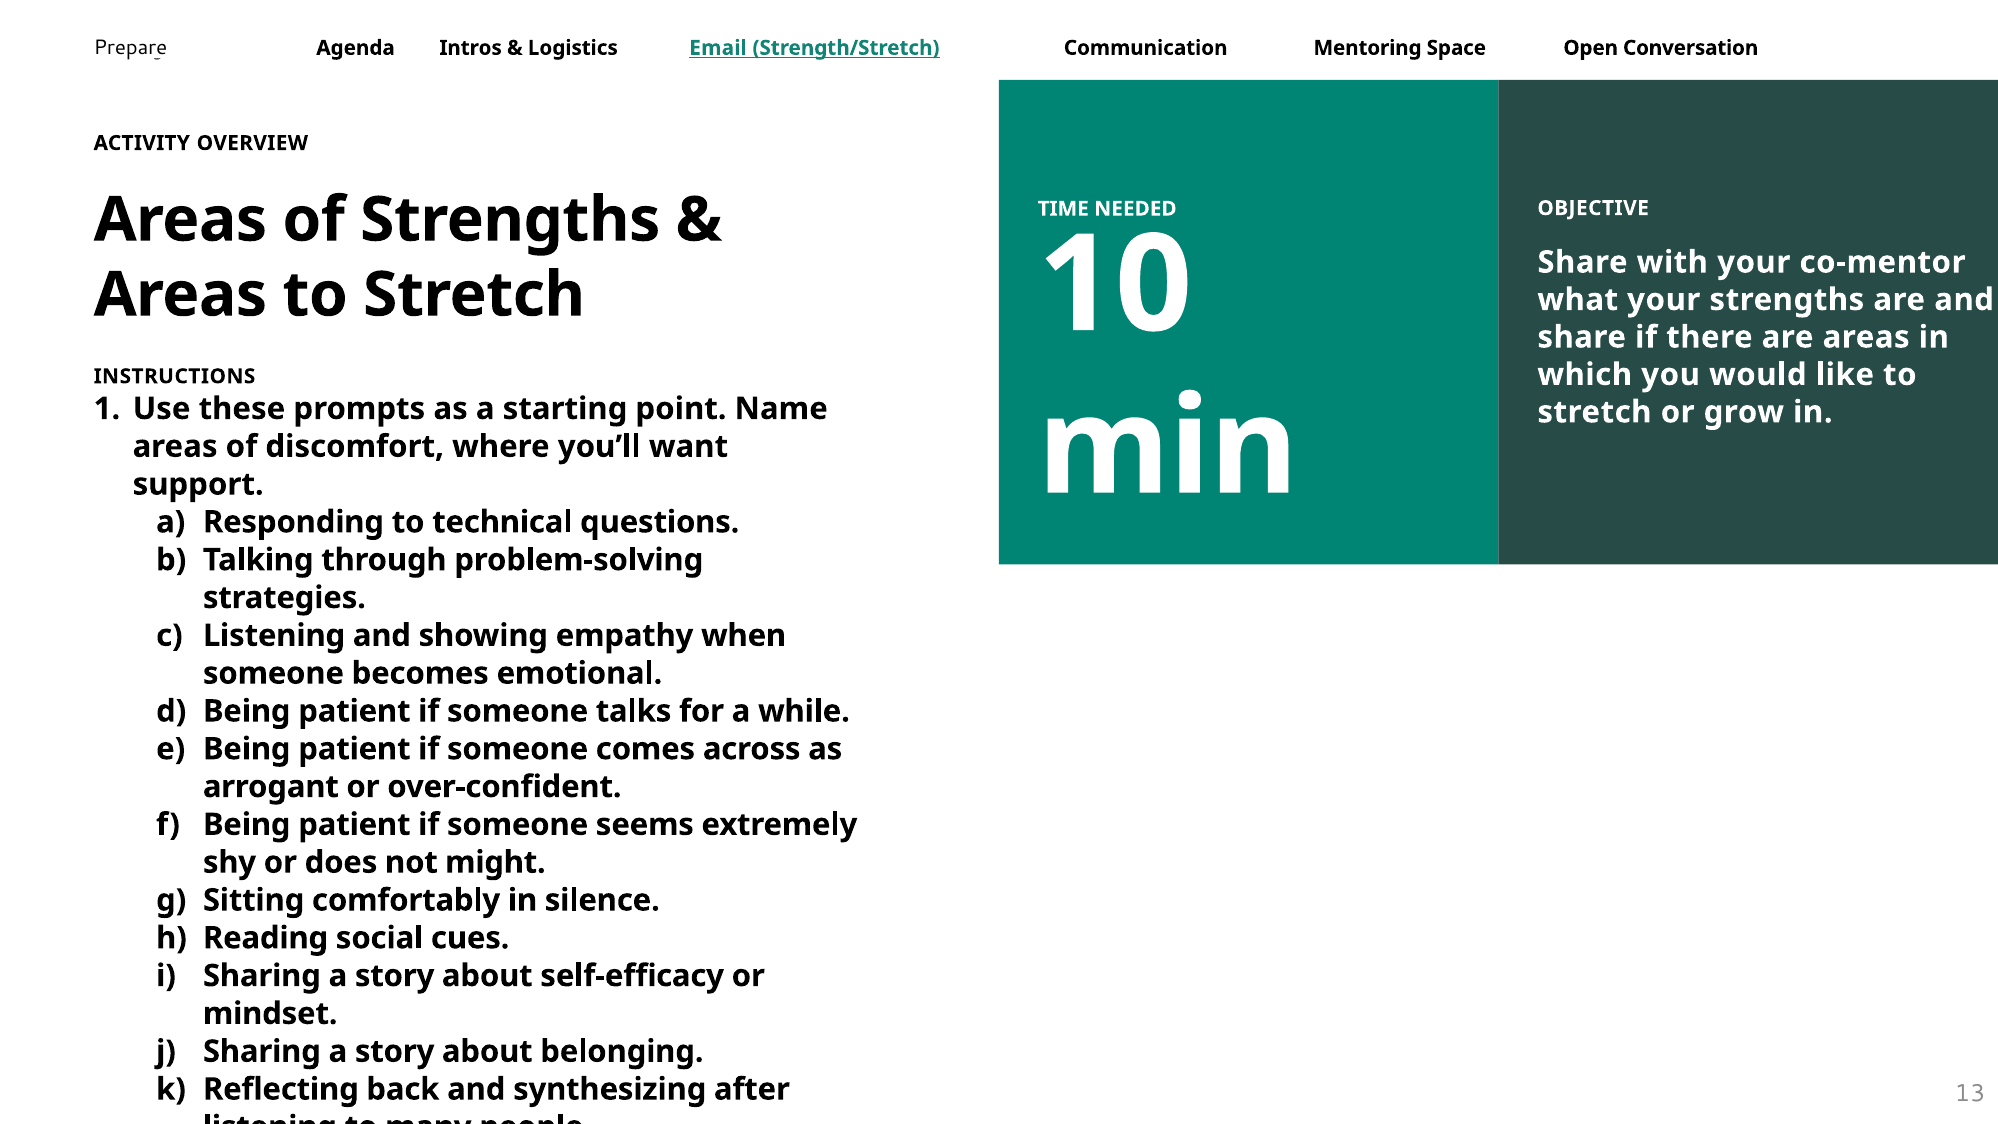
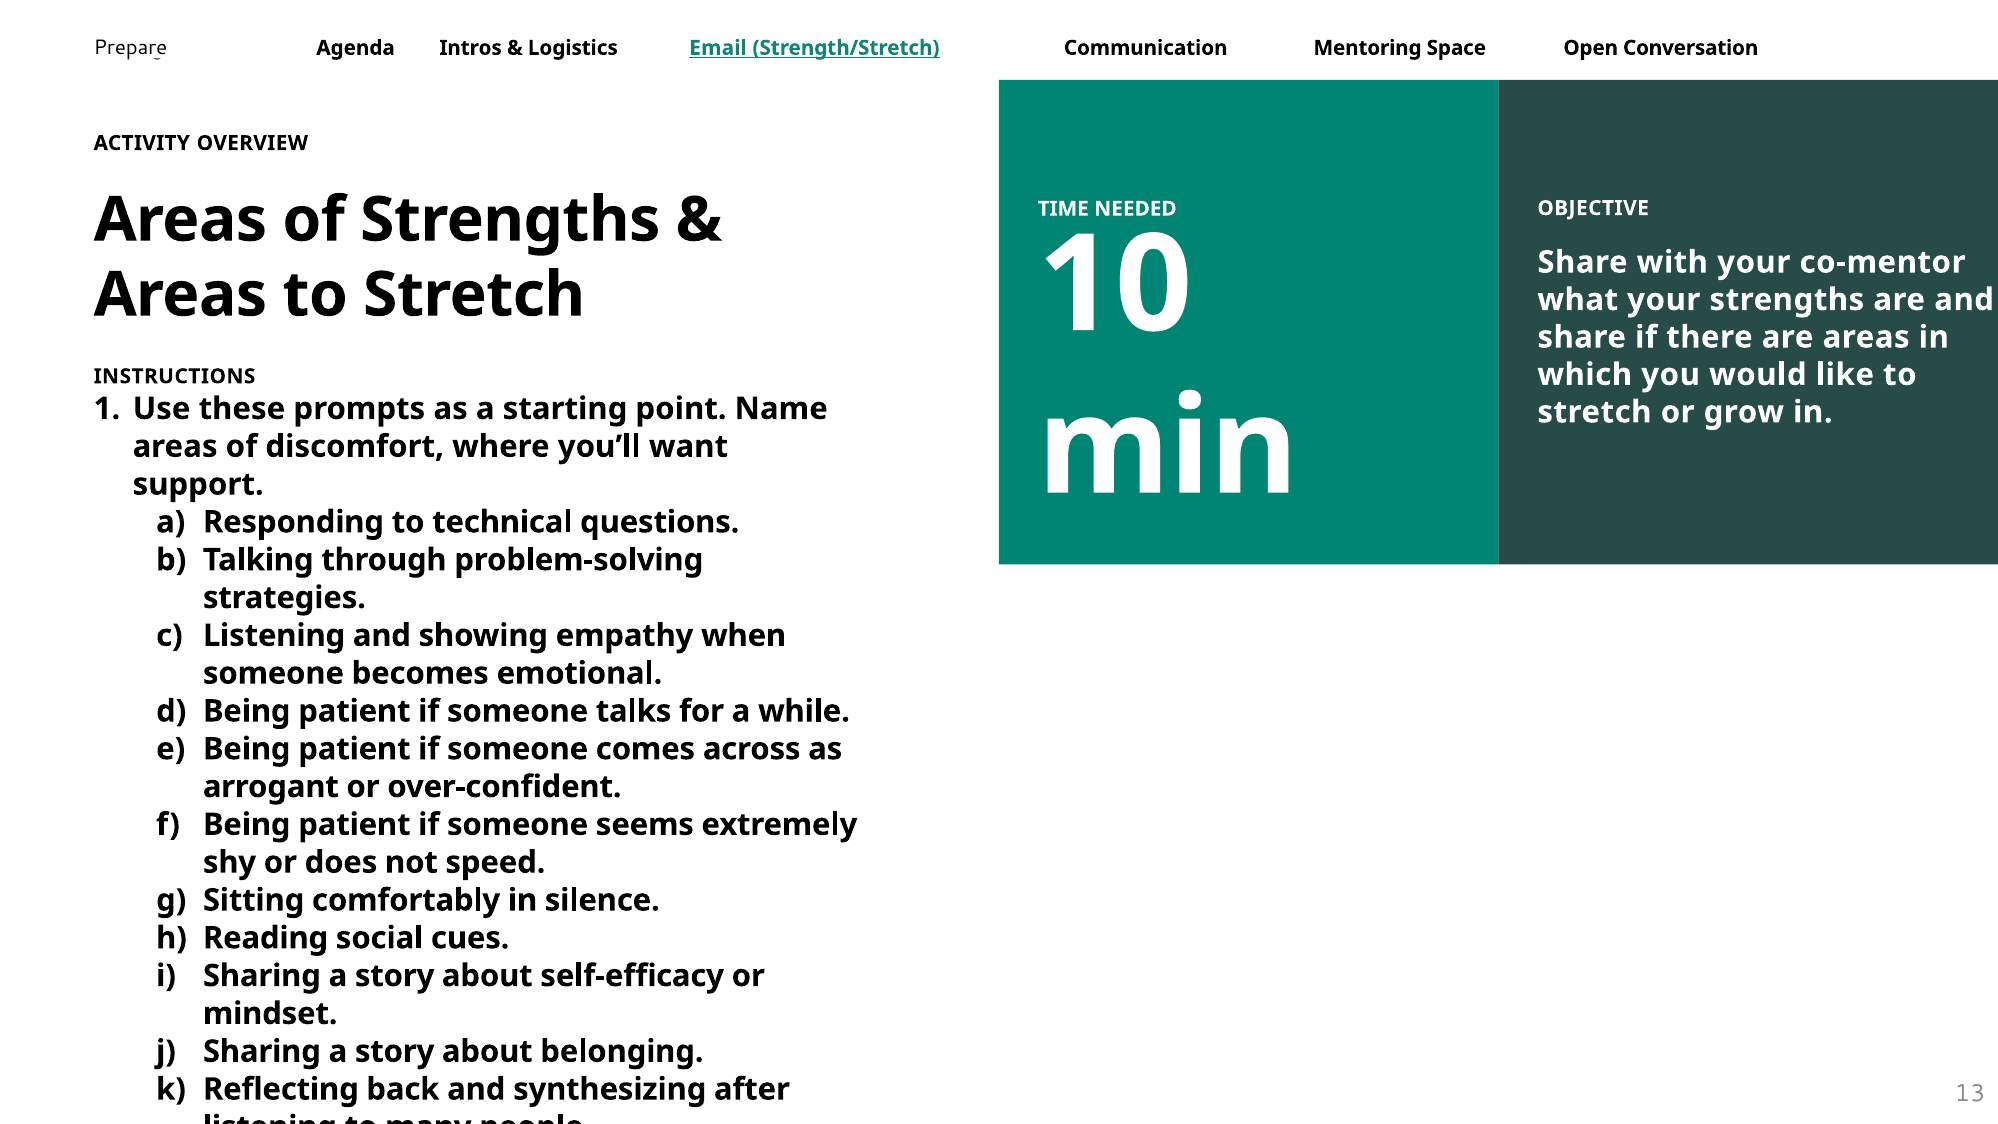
might: might -> speed
